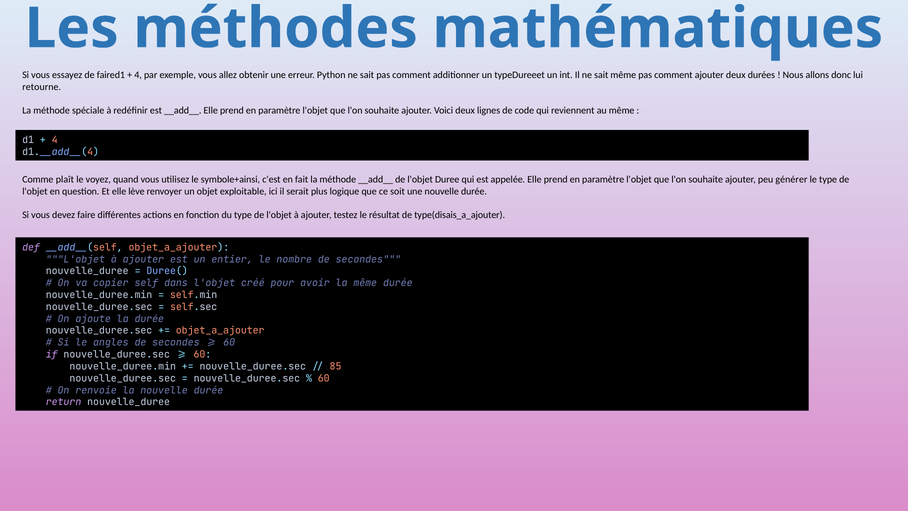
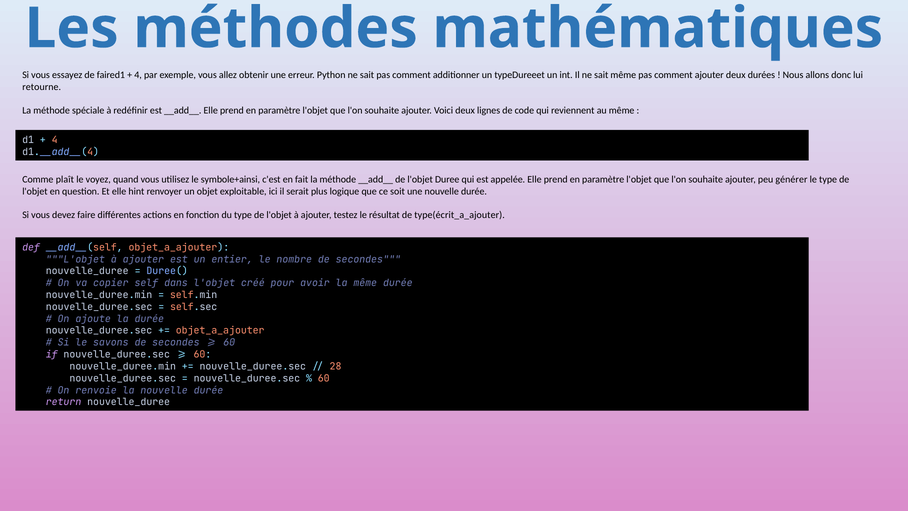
lève: lève -> hint
type(disais_a_ajouter: type(disais_a_ajouter -> type(écrit_a_ajouter
angles: angles -> savons
85: 85 -> 28
